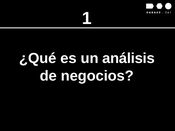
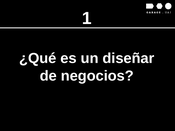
análisis: análisis -> diseñar
